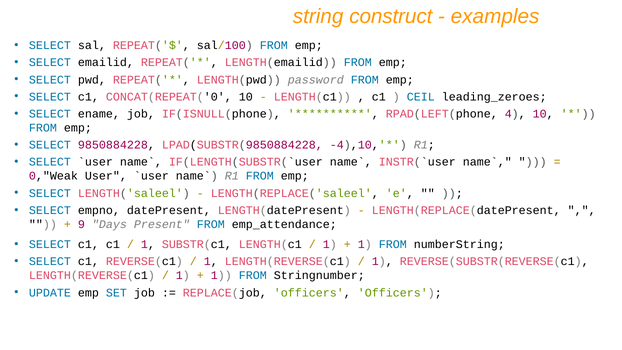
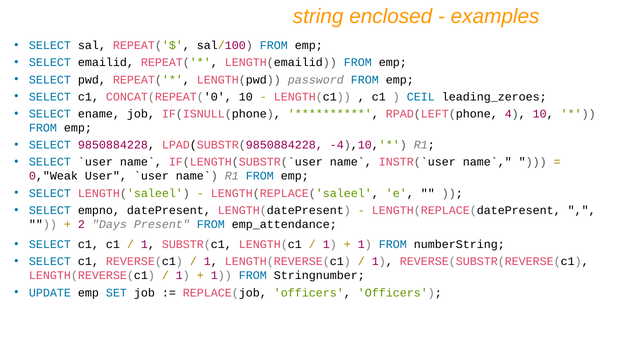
construct: construct -> enclosed
9: 9 -> 2
